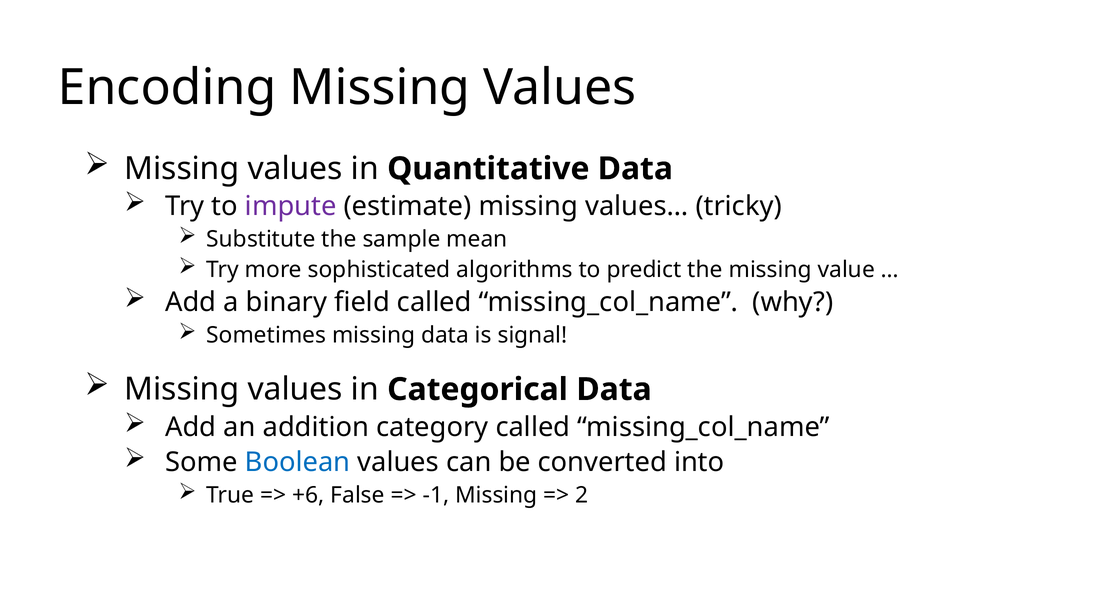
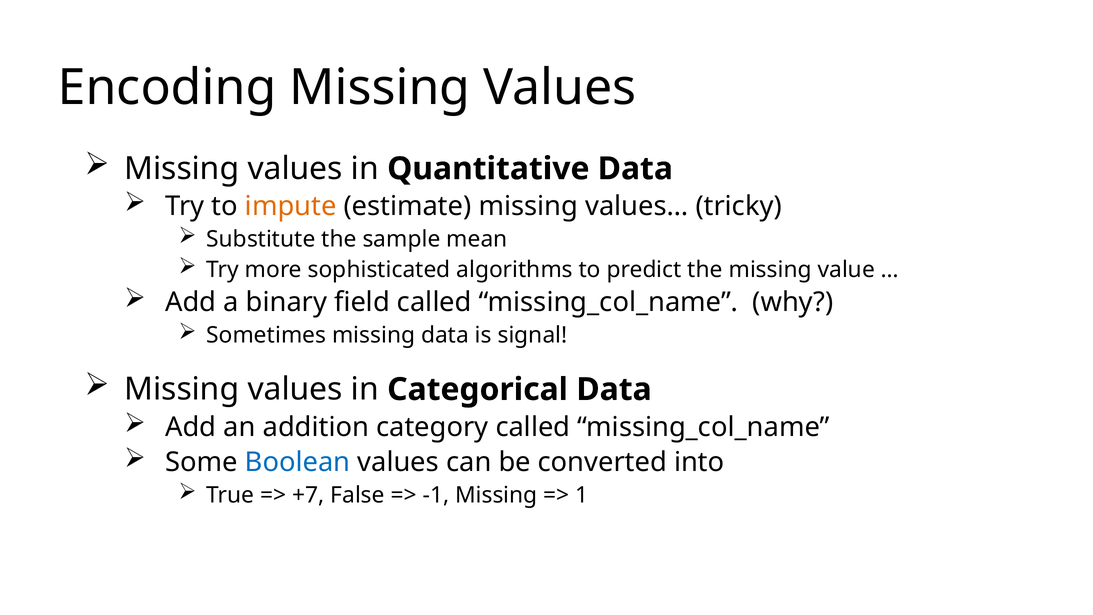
impute colour: purple -> orange
+6: +6 -> +7
2: 2 -> 1
